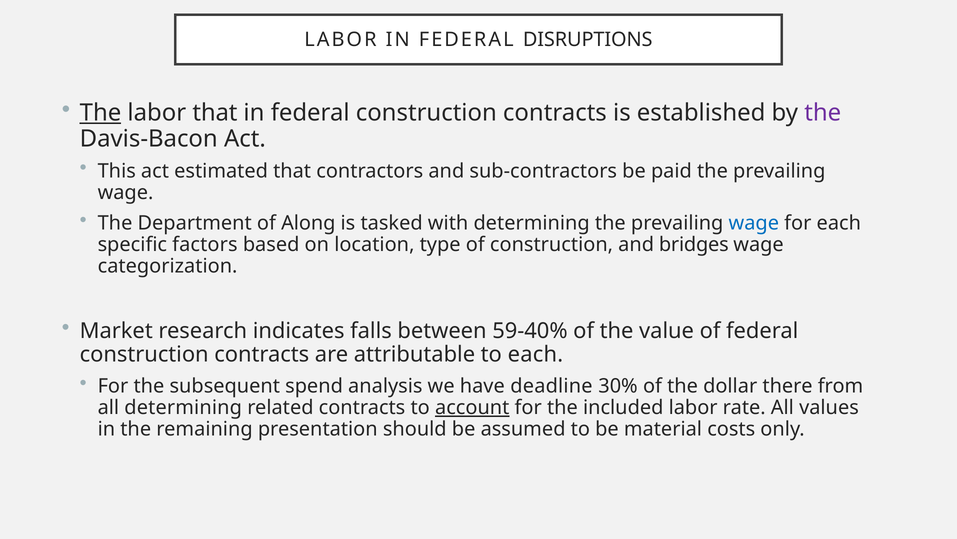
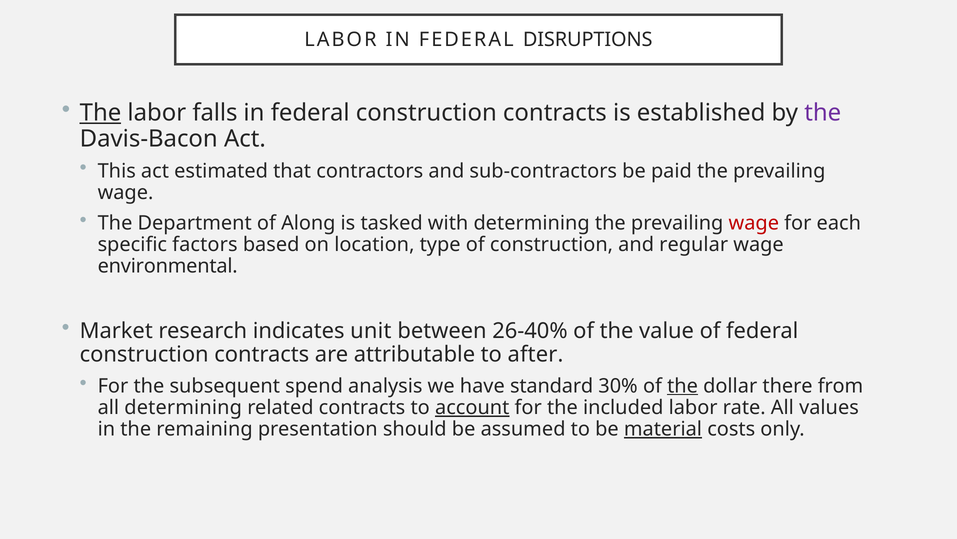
labor that: that -> falls
wage at (754, 223) colour: blue -> red
bridges: bridges -> regular
categorization: categorization -> environmental
falls: falls -> unit
59-40%: 59-40% -> 26-40%
to each: each -> after
deadline: deadline -> standard
the at (683, 386) underline: none -> present
material underline: none -> present
